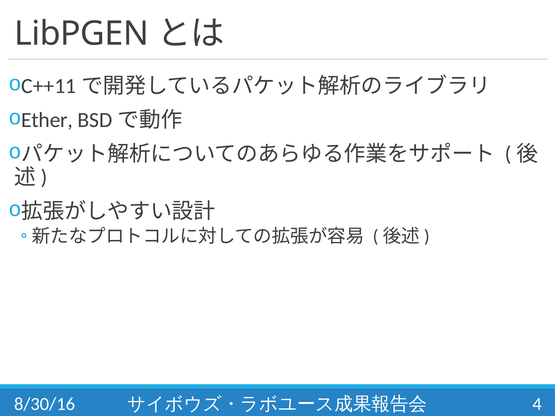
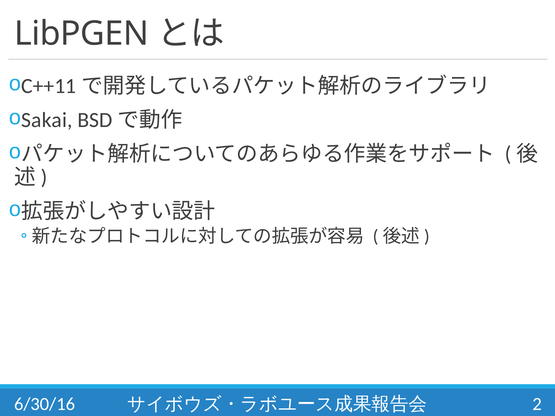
Ether: Ether -> Sakai
8/30/16: 8/30/16 -> 6/30/16
4: 4 -> 2
